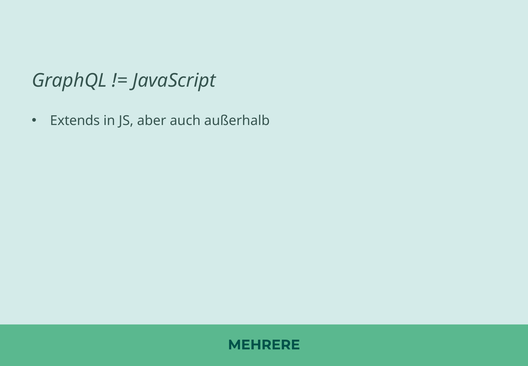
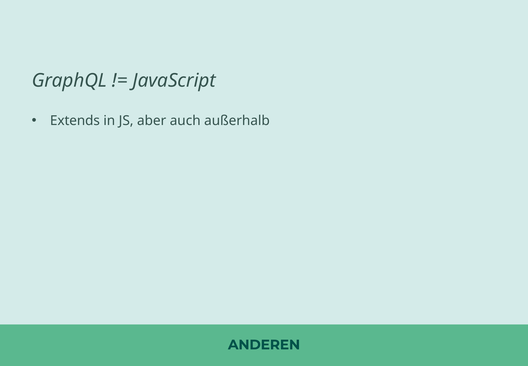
MEHRERE: MEHRERE -> ANDEREN
